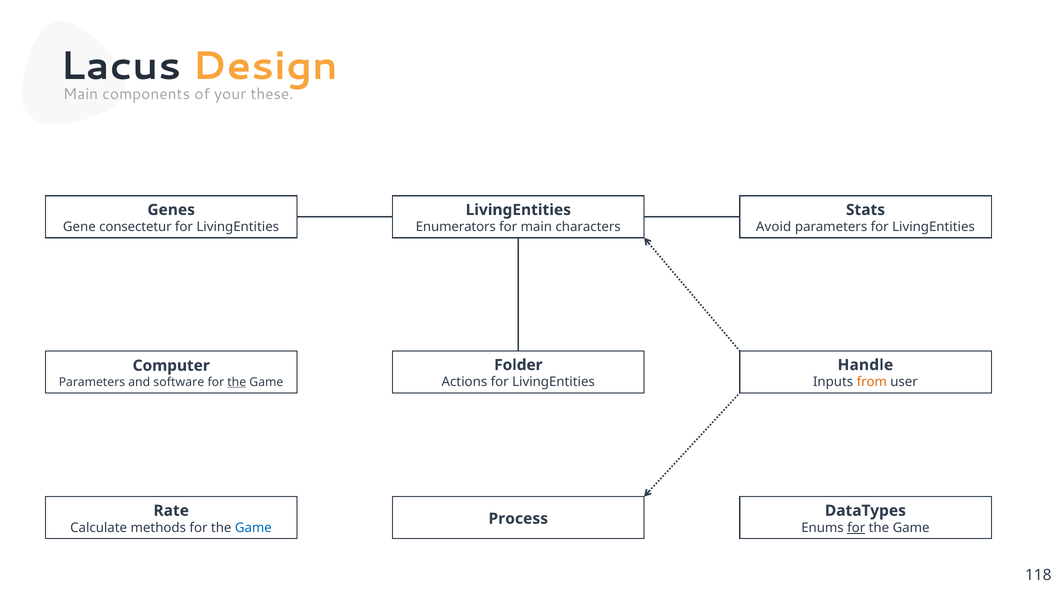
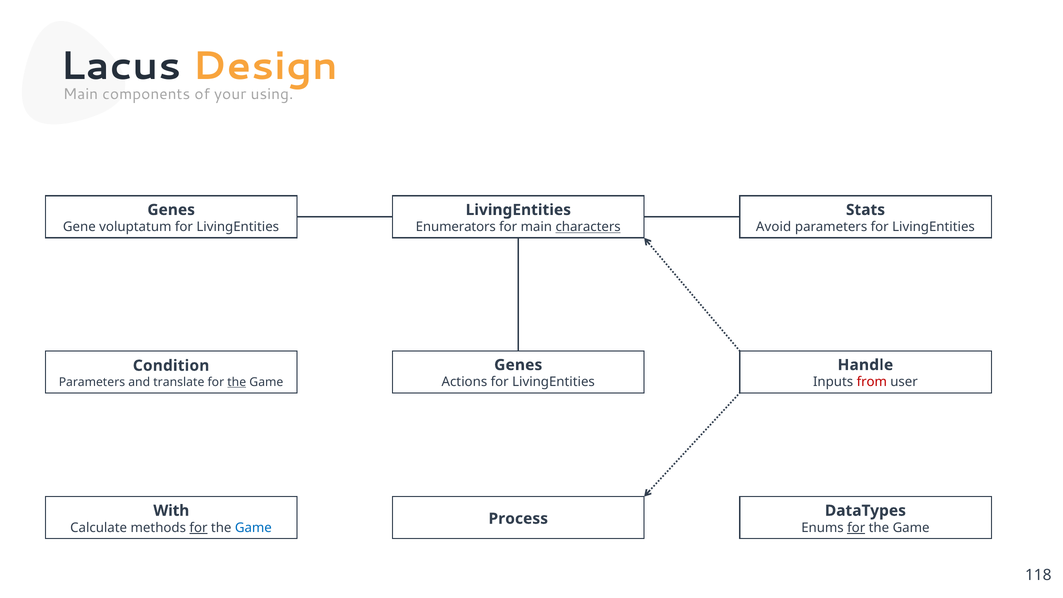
these: these -> using
consectetur: consectetur -> voluptatum
characters underline: none -> present
Folder at (518, 365): Folder -> Genes
Computer: Computer -> Condition
from colour: orange -> red
software: software -> translate
Rate: Rate -> With
for at (199, 528) underline: none -> present
